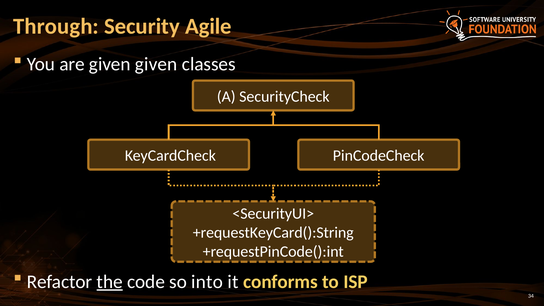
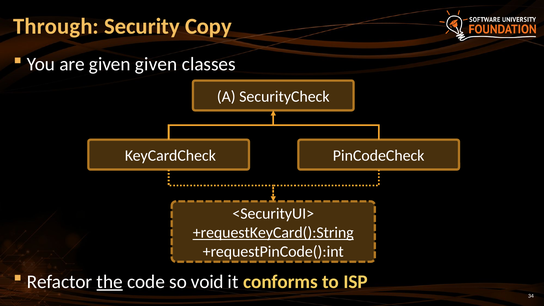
Agile: Agile -> Copy
+requestKeyCard():String underline: none -> present
into: into -> void
